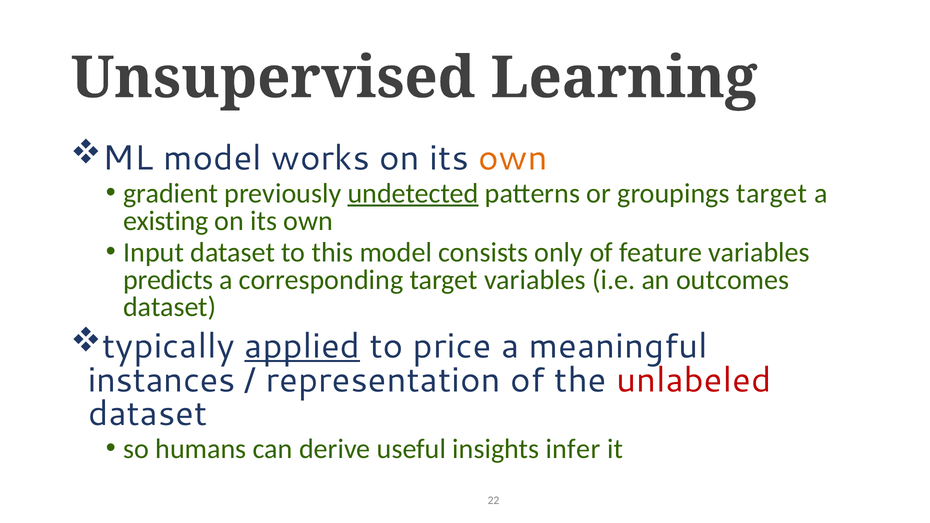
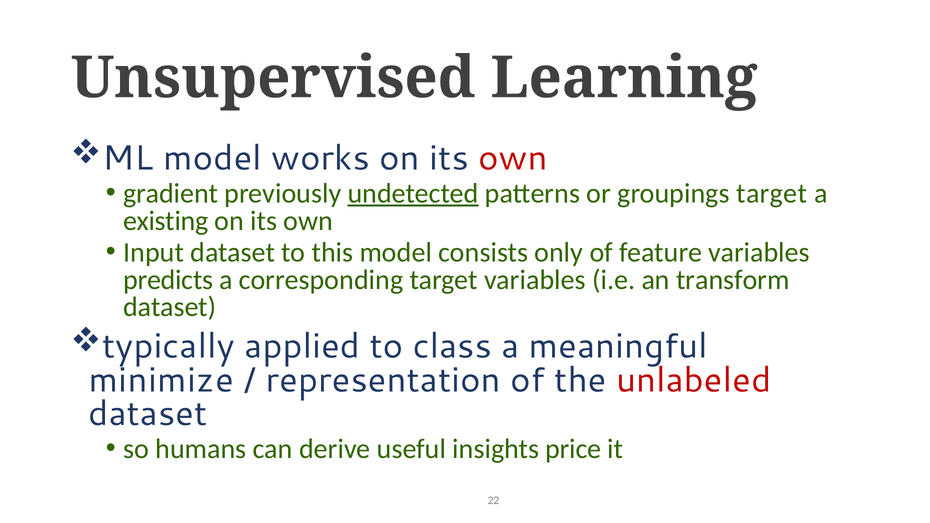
own at (513, 158) colour: orange -> red
outcomes: outcomes -> transform
applied underline: present -> none
price: price -> class
instances: instances -> minimize
infer: infer -> price
